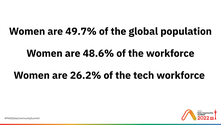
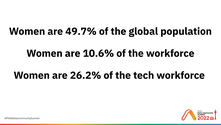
48.6%: 48.6% -> 10.6%
